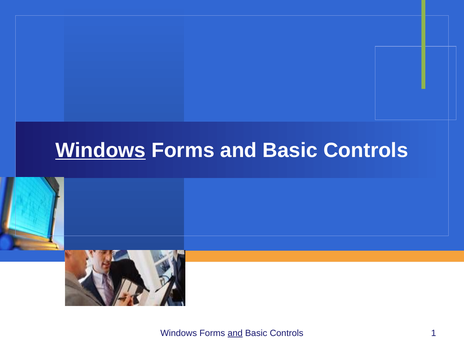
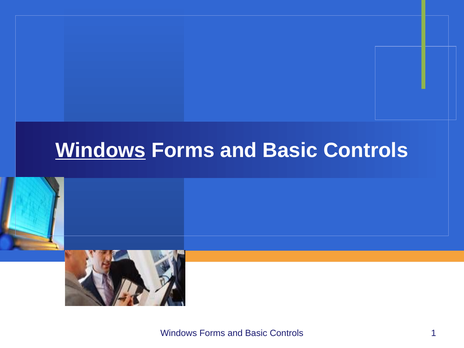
and at (235, 333) underline: present -> none
